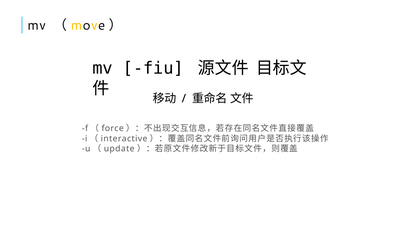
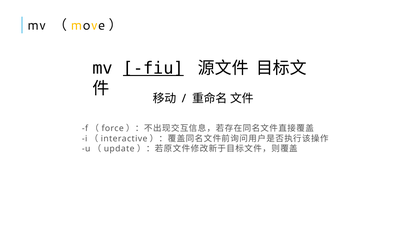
fiu underline: none -> present
